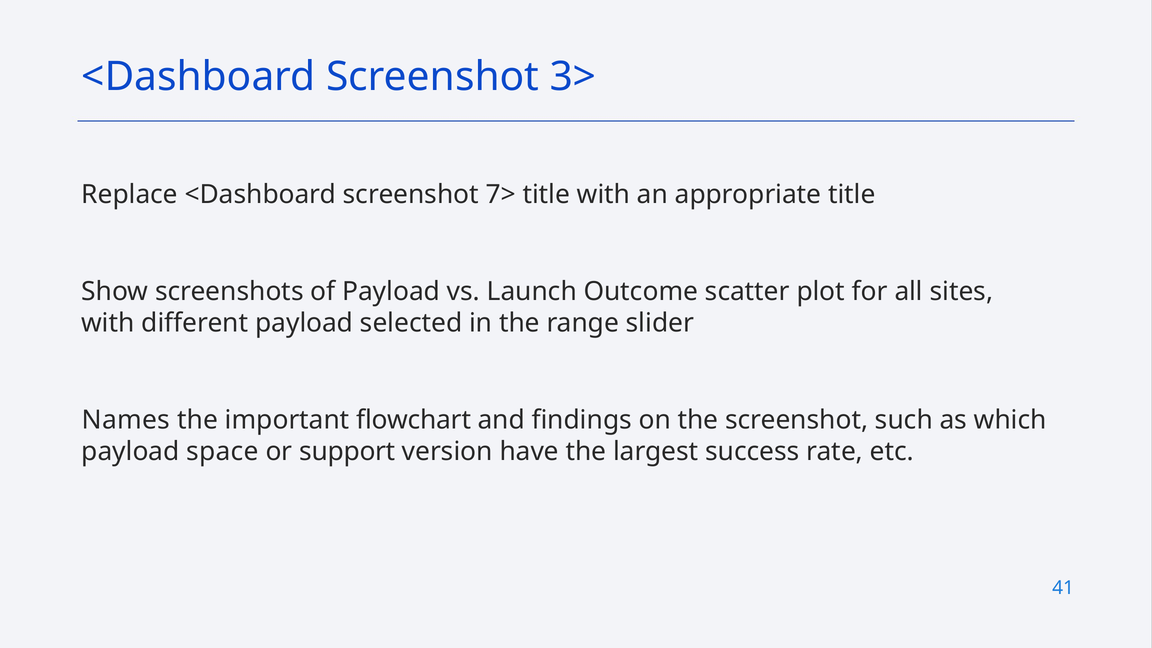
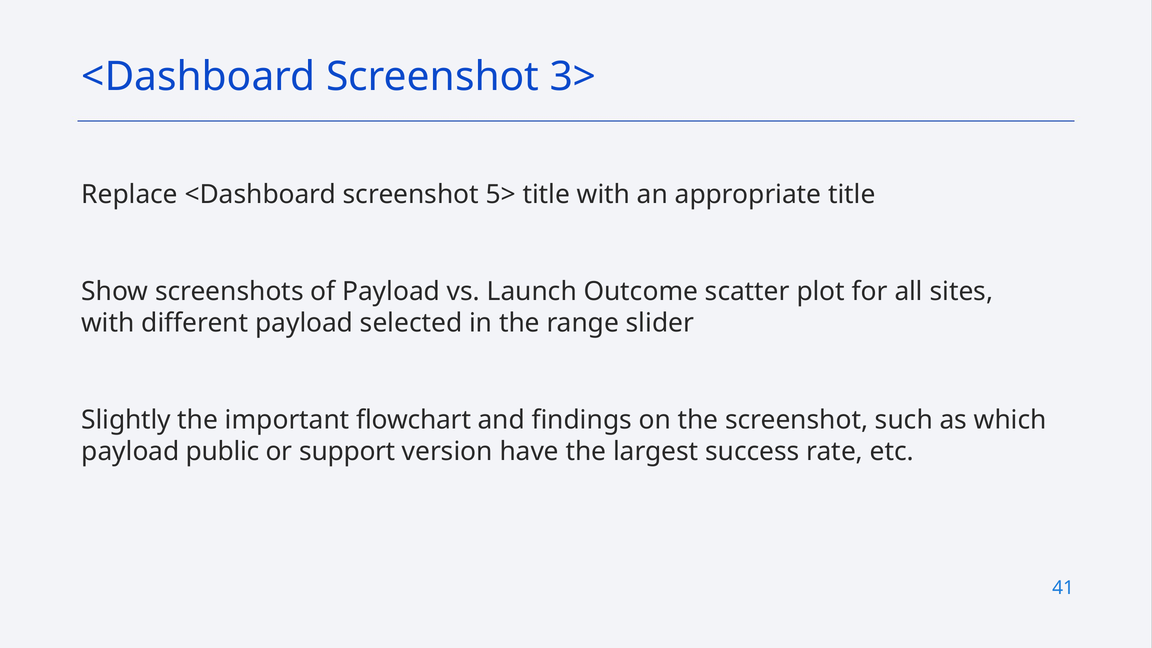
7>: 7> -> 5>
Names: Names -> Slightly
space: space -> public
